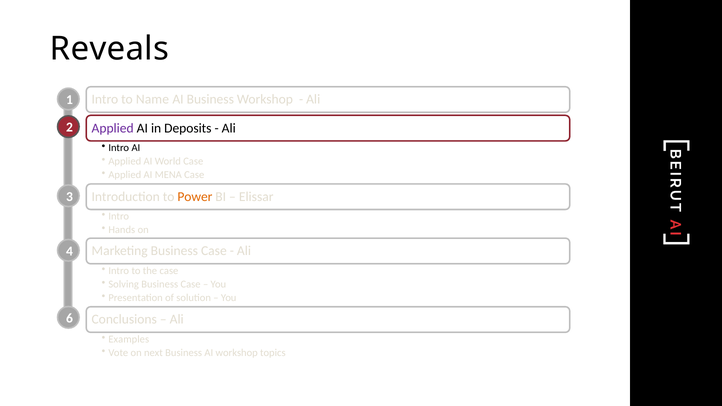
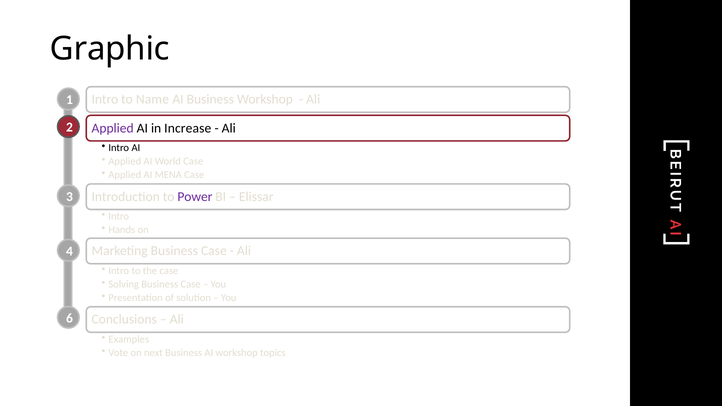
Reveals: Reveals -> Graphic
Deposits: Deposits -> Increase
Power colour: orange -> purple
